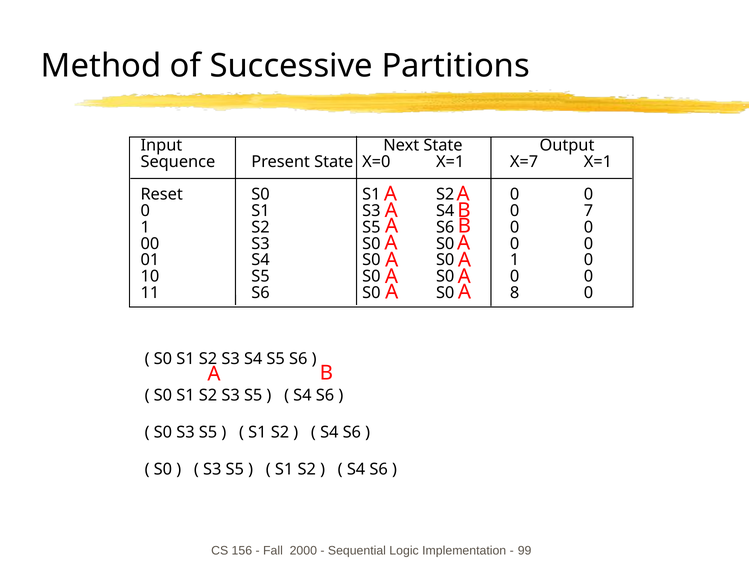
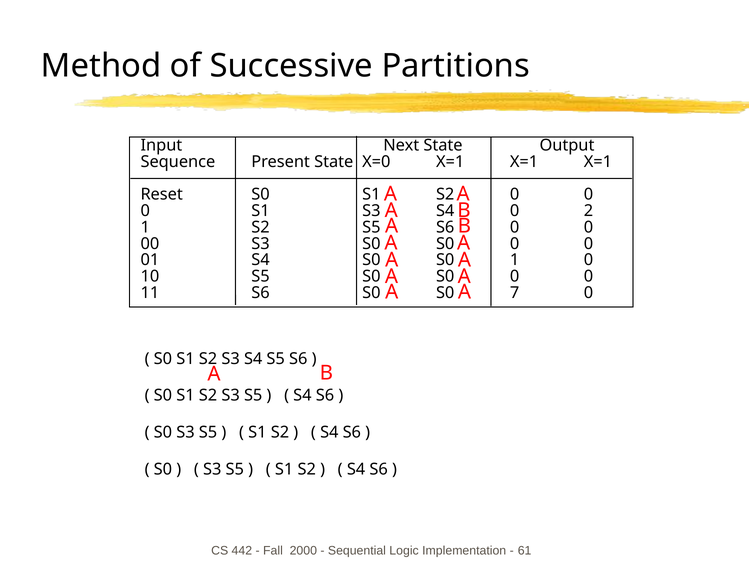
X=0 X=1 X=7: X=7 -> X=1
7: 7 -> 2
8: 8 -> 7
156: 156 -> 442
99: 99 -> 61
